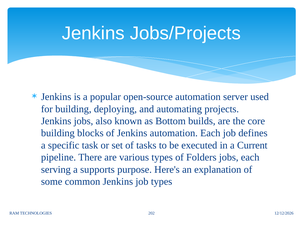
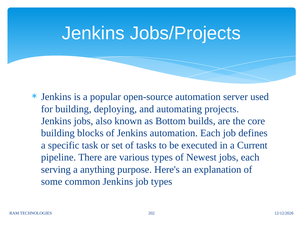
Folders: Folders -> Newest
supports: supports -> anything
